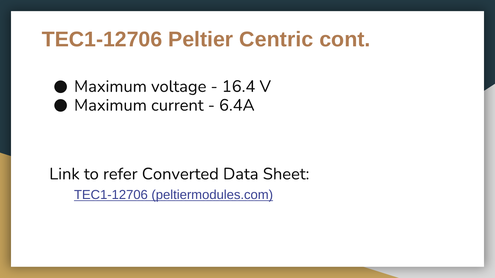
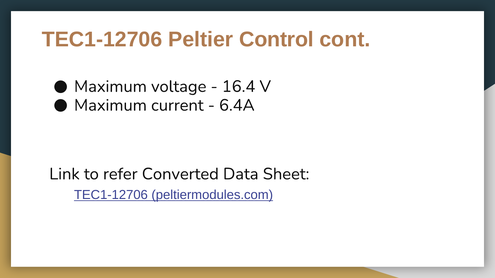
Centric: Centric -> Control
